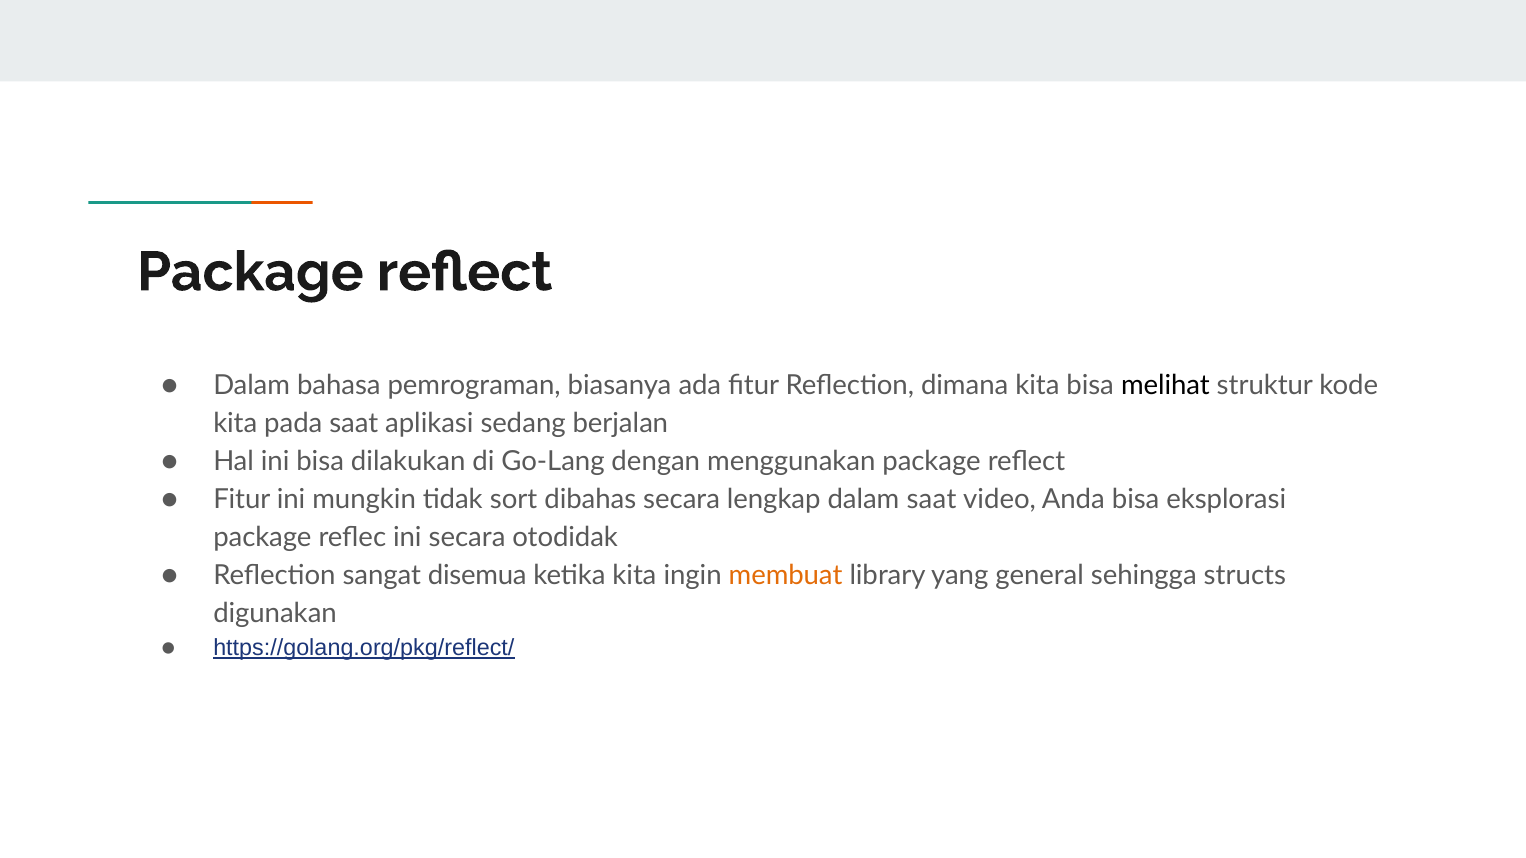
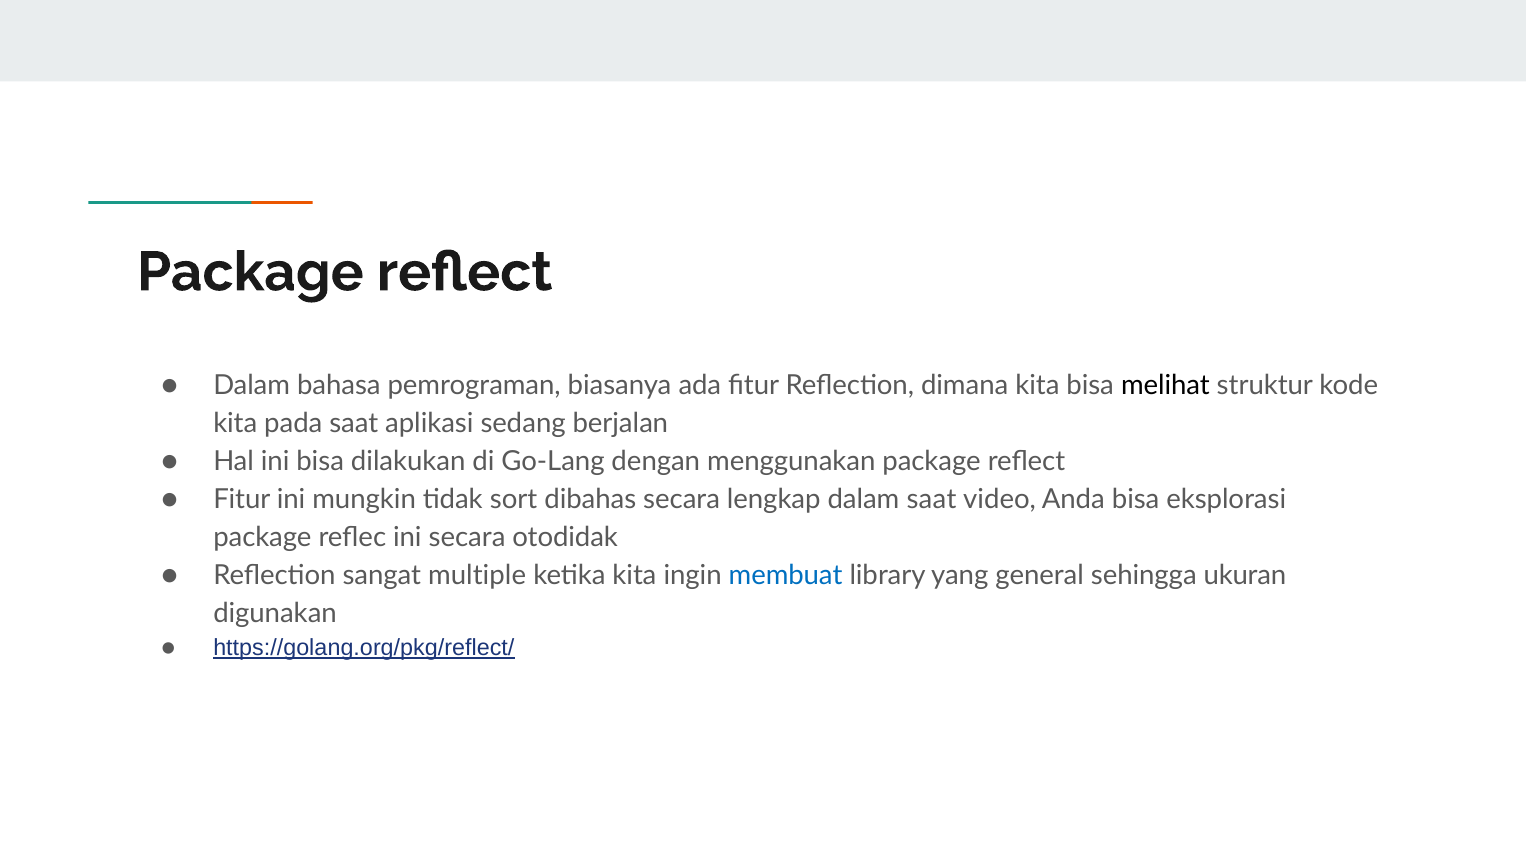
disemua: disemua -> multiple
membuat colour: orange -> blue
structs: structs -> ukuran
